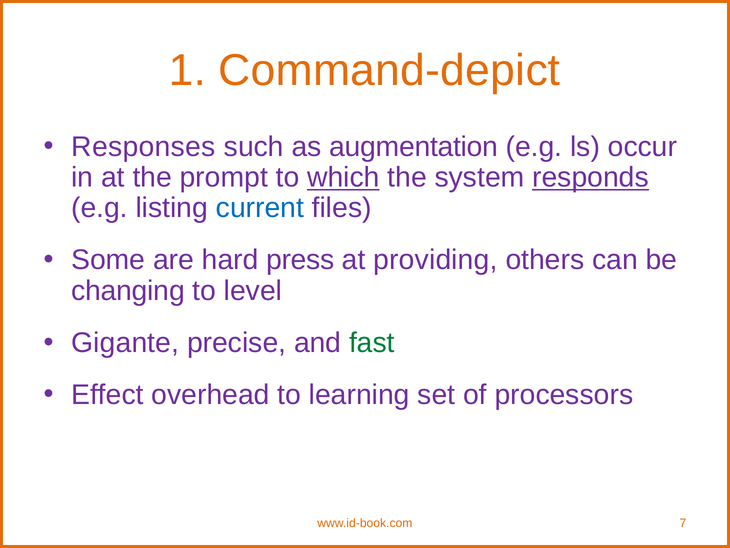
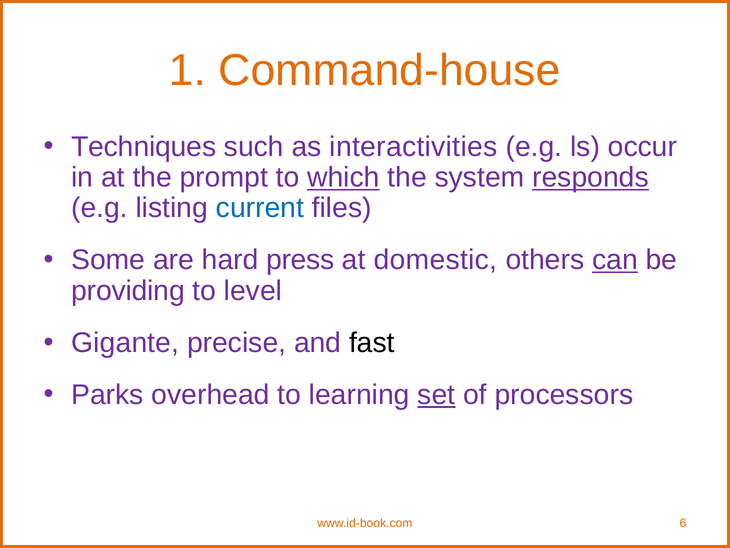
Command-depict: Command-depict -> Command-house
Responses: Responses -> Techniques
augmentation: augmentation -> interactivities
providing: providing -> domestic
can underline: none -> present
changing: changing -> providing
fast colour: green -> black
Effect: Effect -> Parks
set underline: none -> present
7: 7 -> 6
